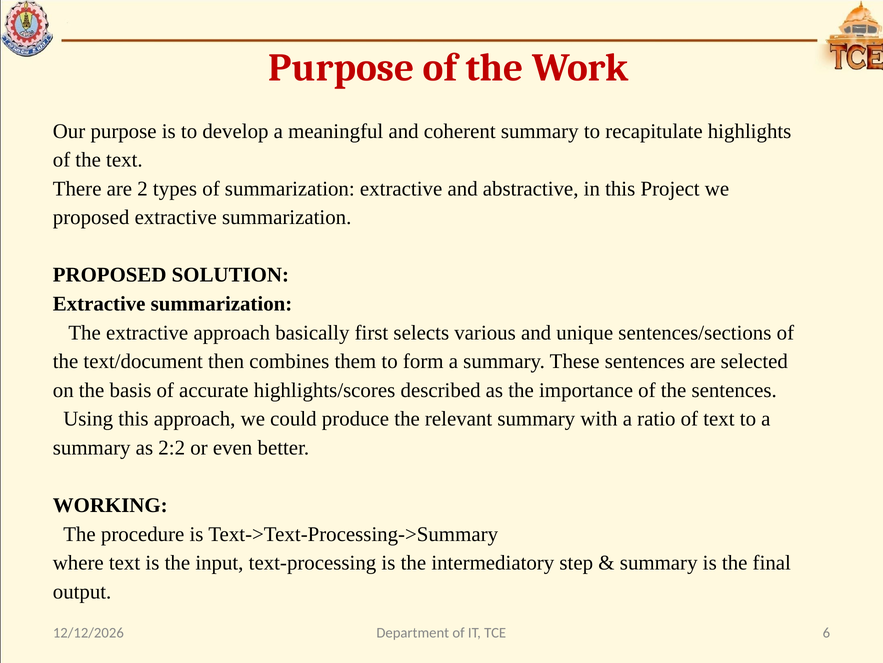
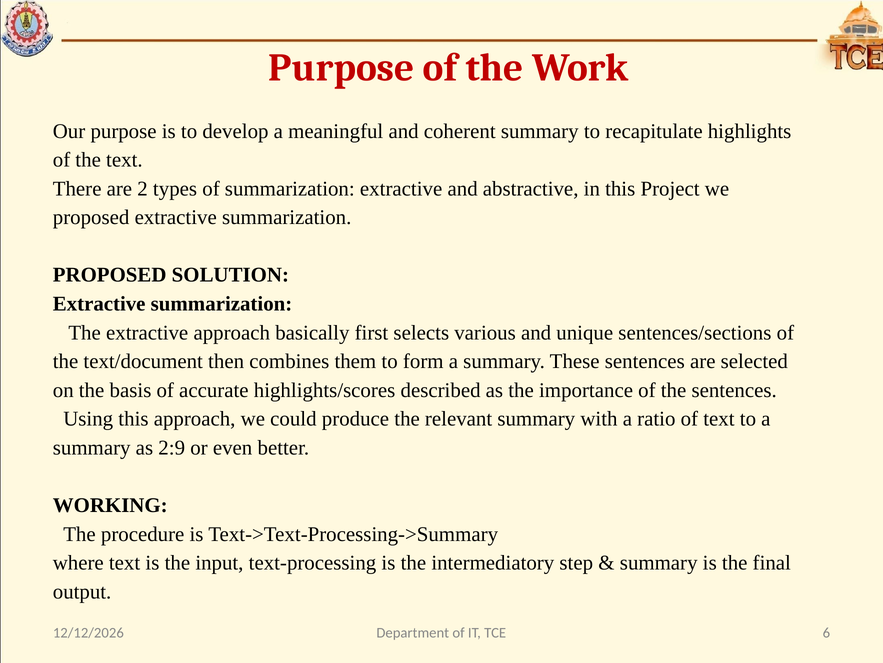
2:2: 2:2 -> 2:9
